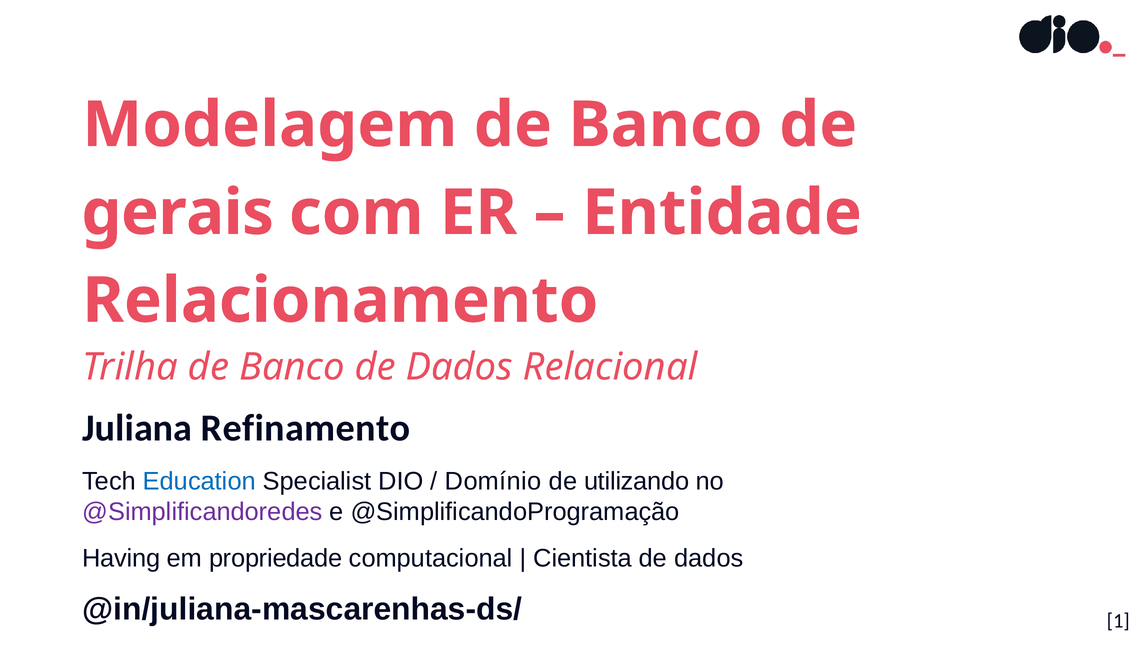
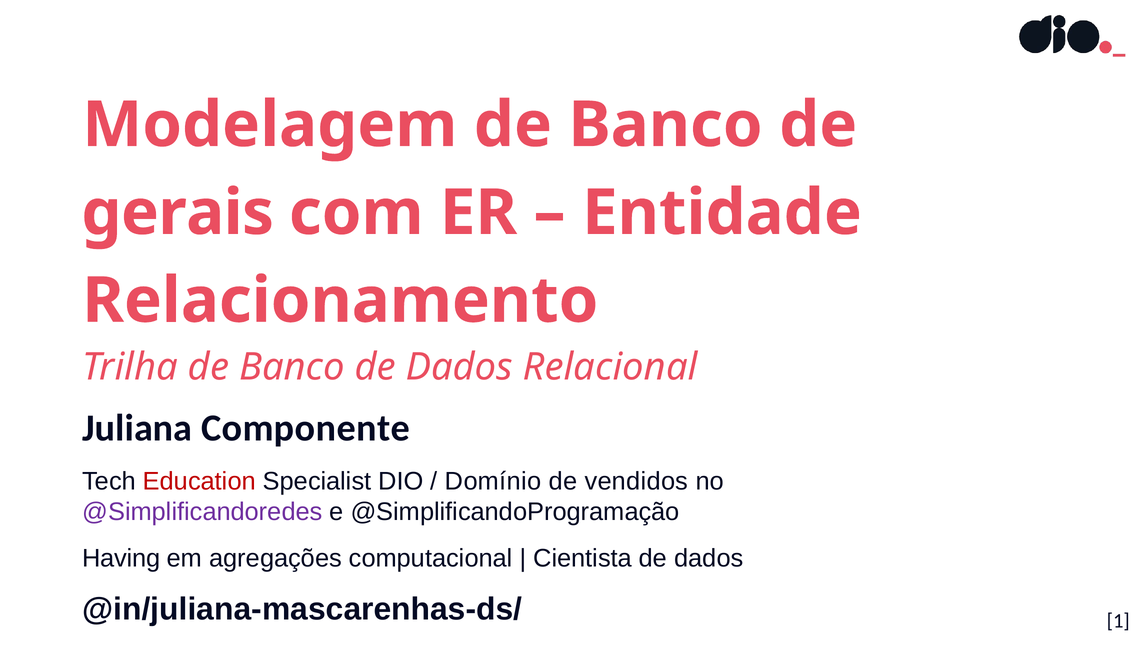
Refinamento: Refinamento -> Componente
Education colour: blue -> red
utilizando: utilizando -> vendidos
propriedade: propriedade -> agregações
